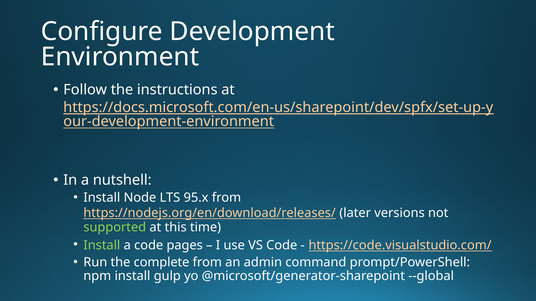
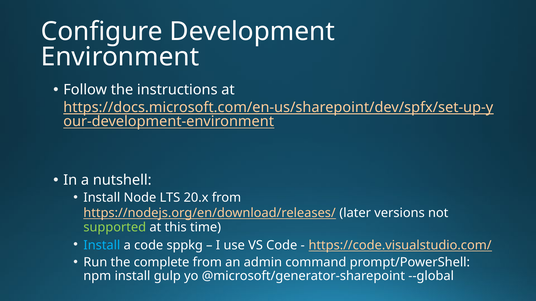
95.x: 95.x -> 20.x
Install at (102, 246) colour: light green -> light blue
pages: pages -> sppkg
